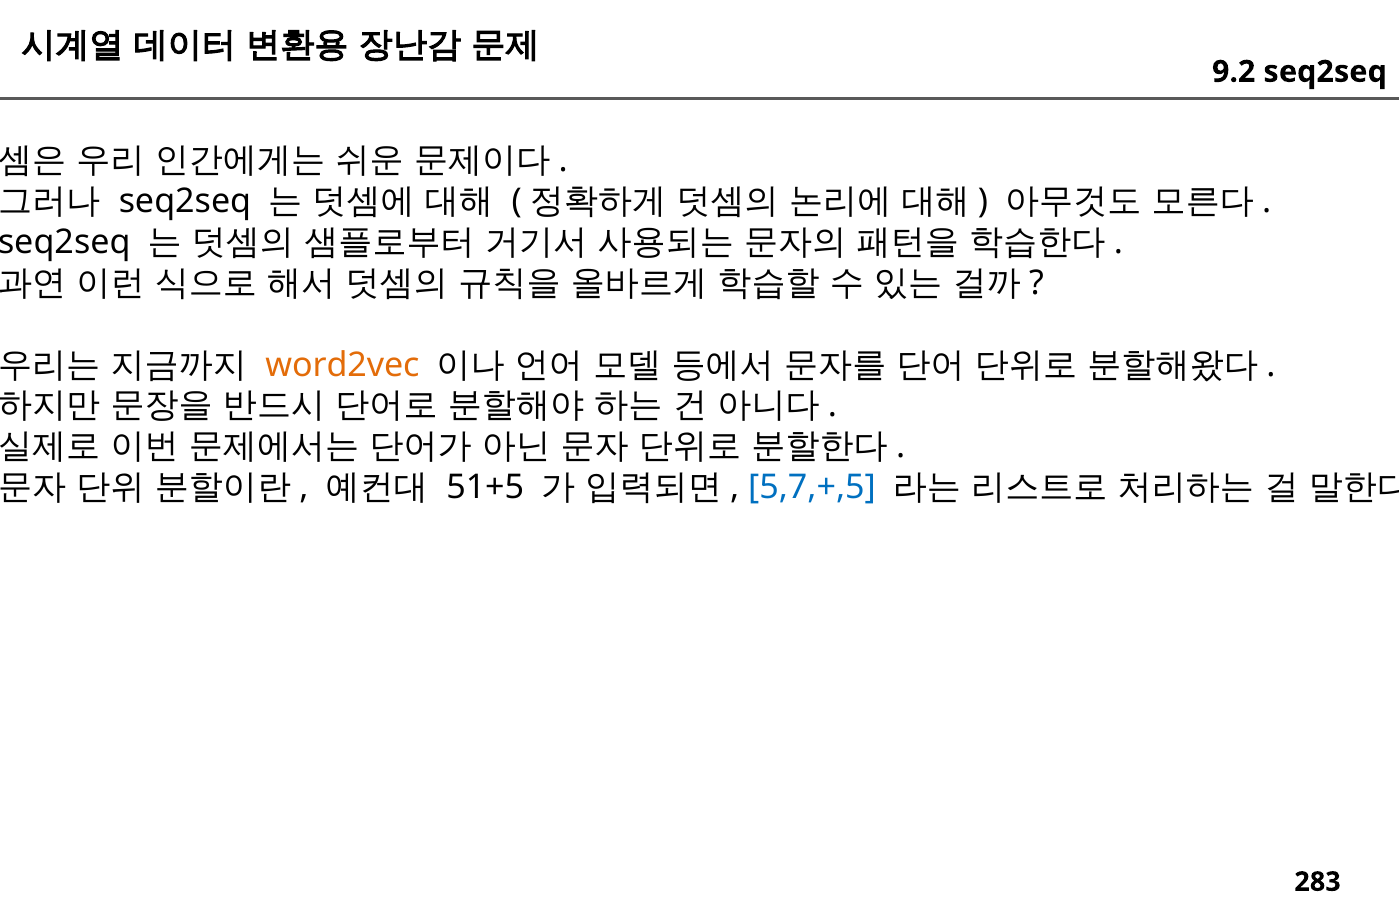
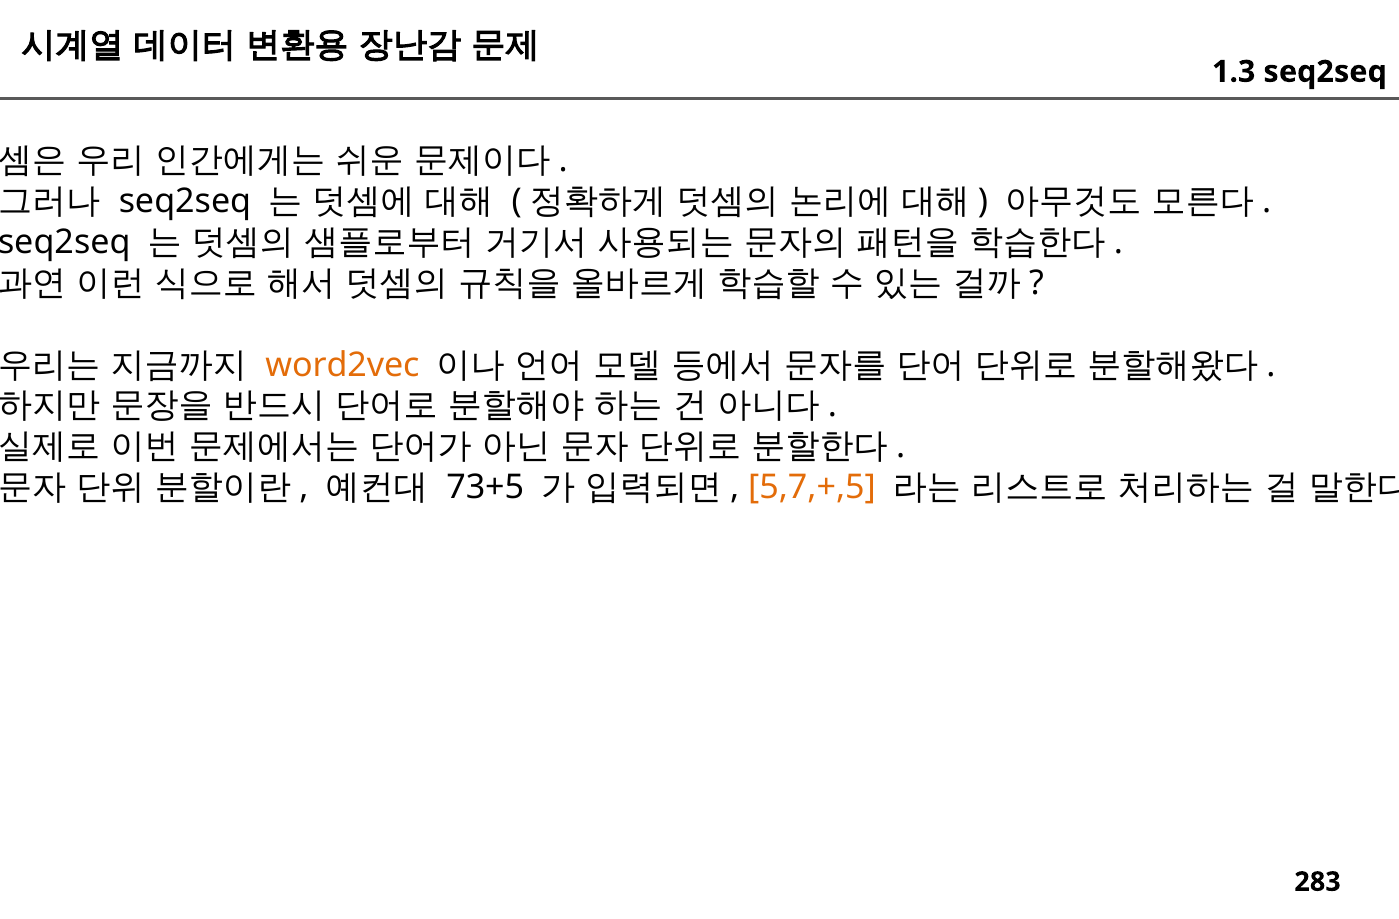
9.2: 9.2 -> 1.3
51+5: 51+5 -> 73+5
5,7,+,5 colour: blue -> orange
